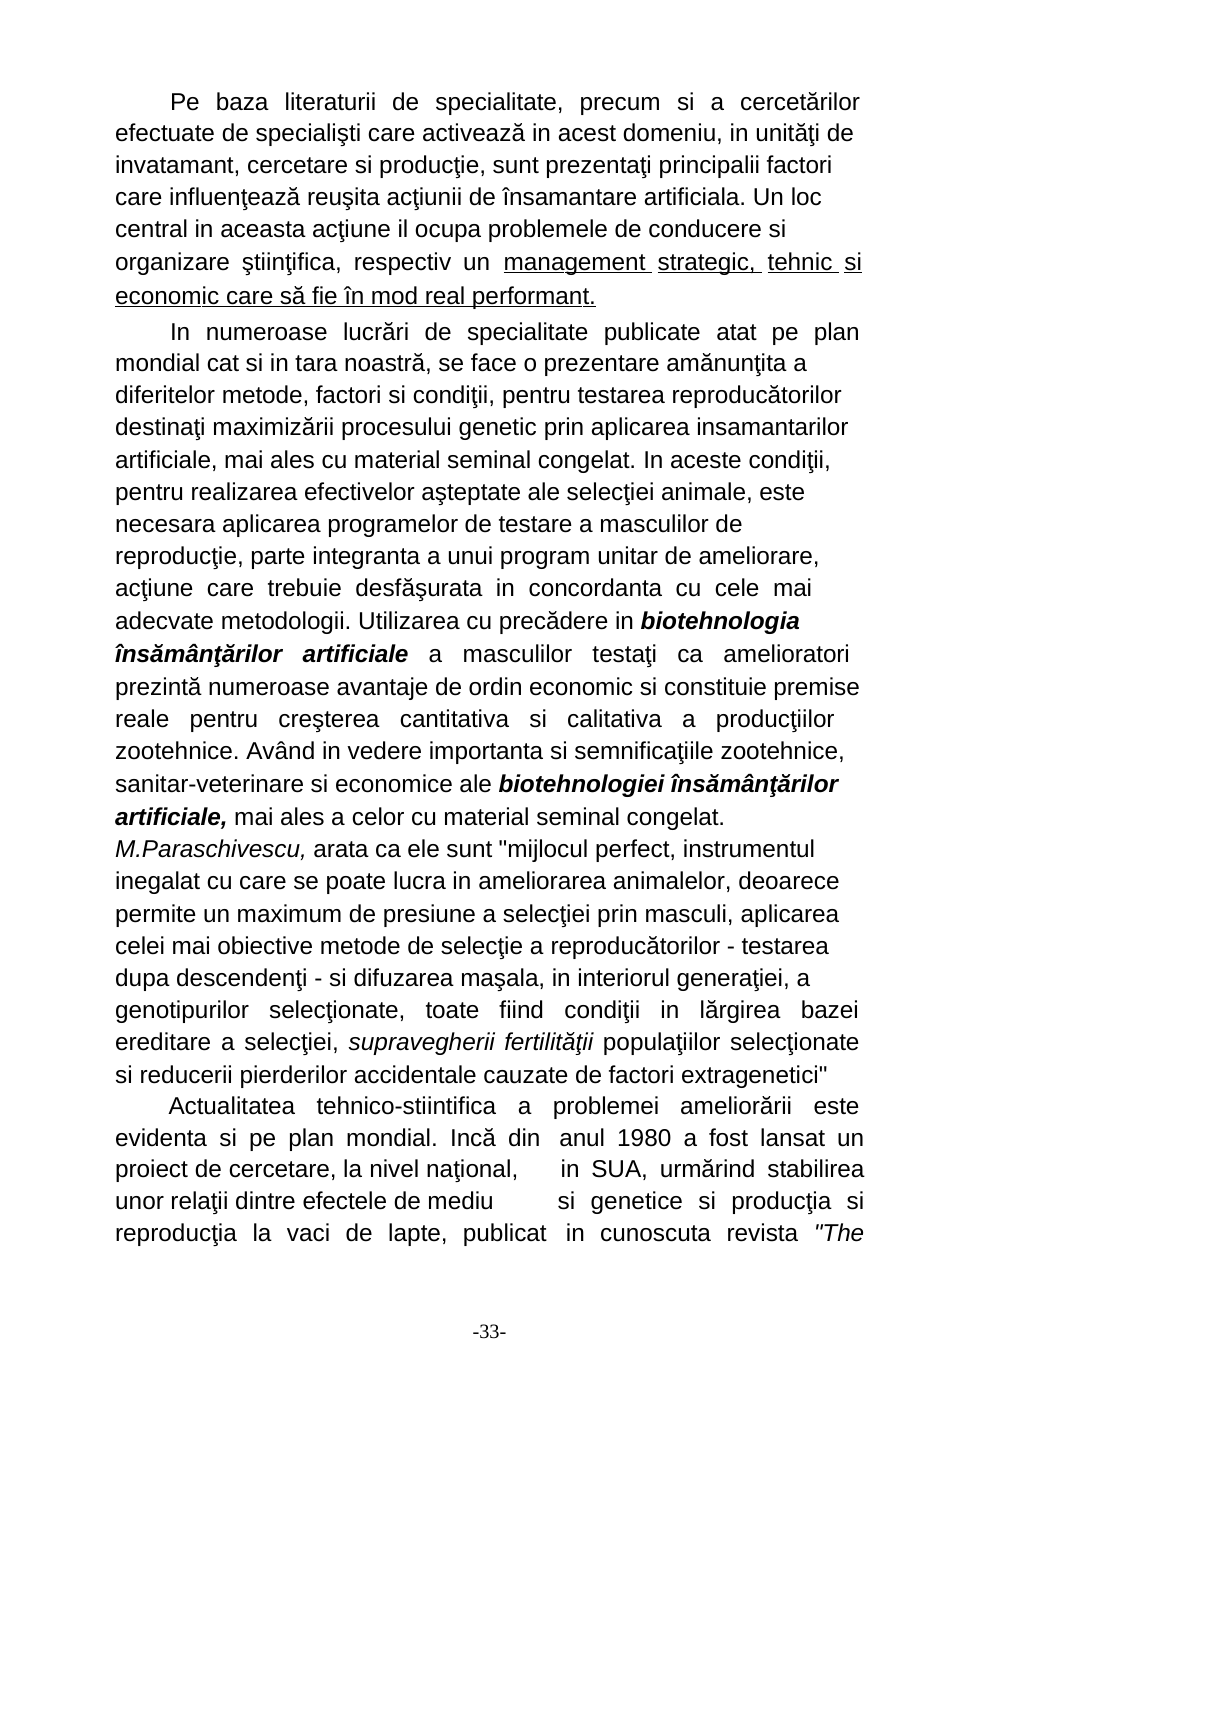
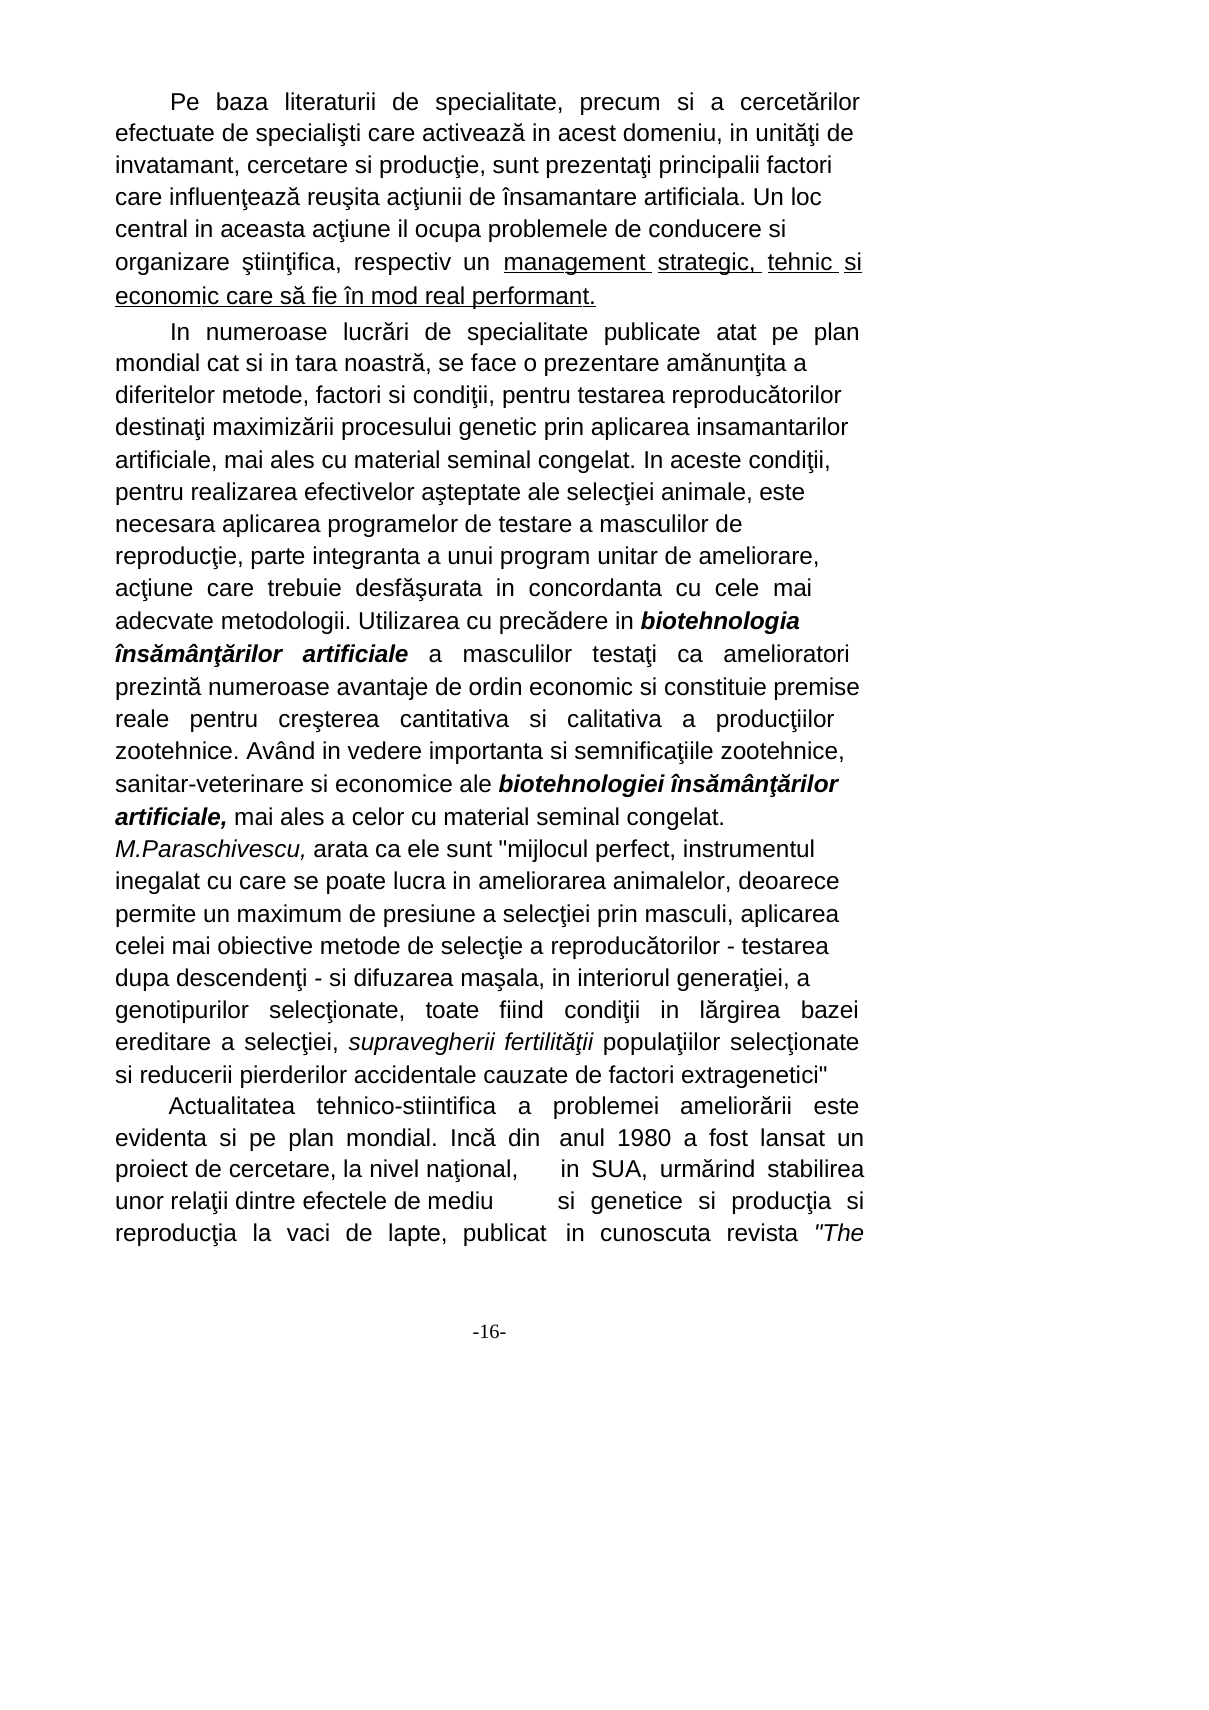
-33-: -33- -> -16-
